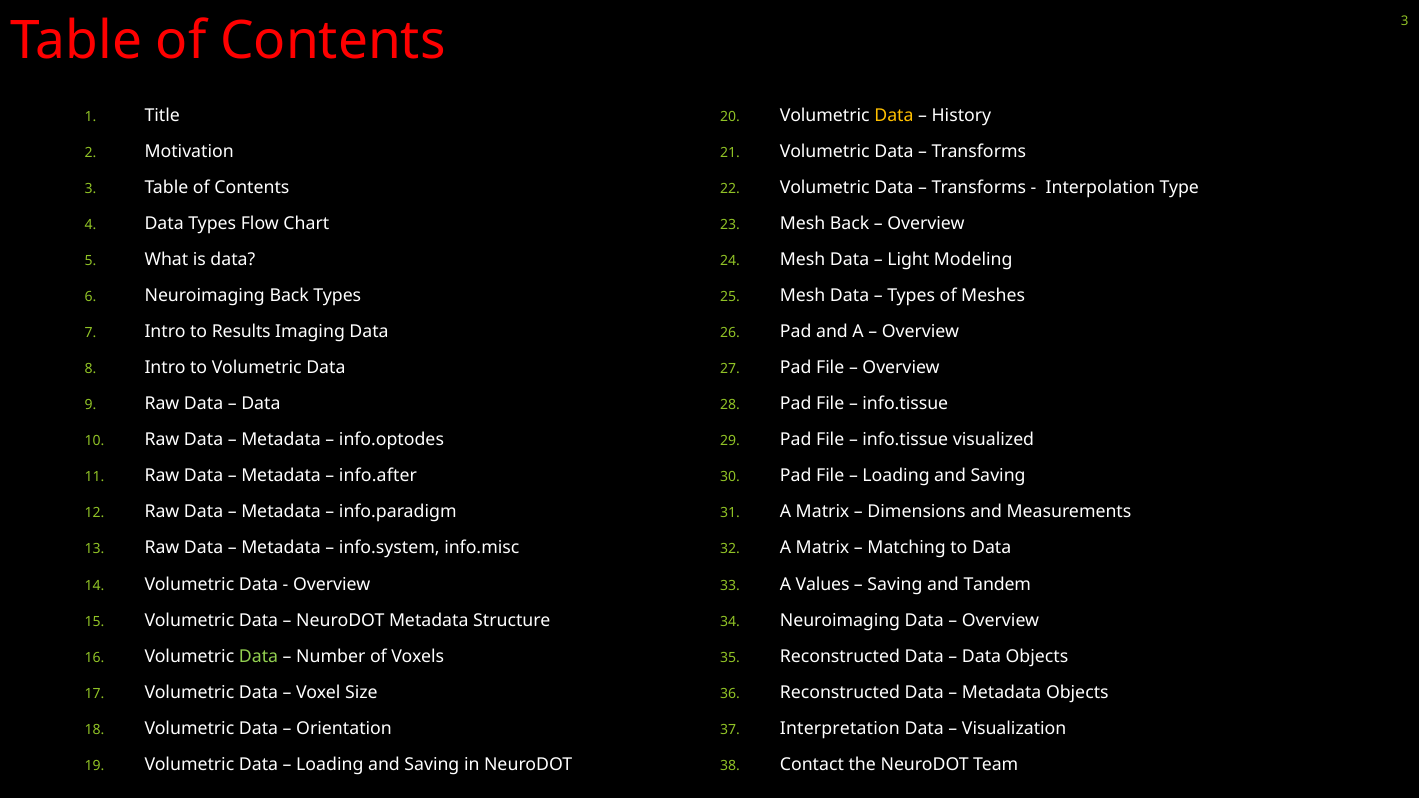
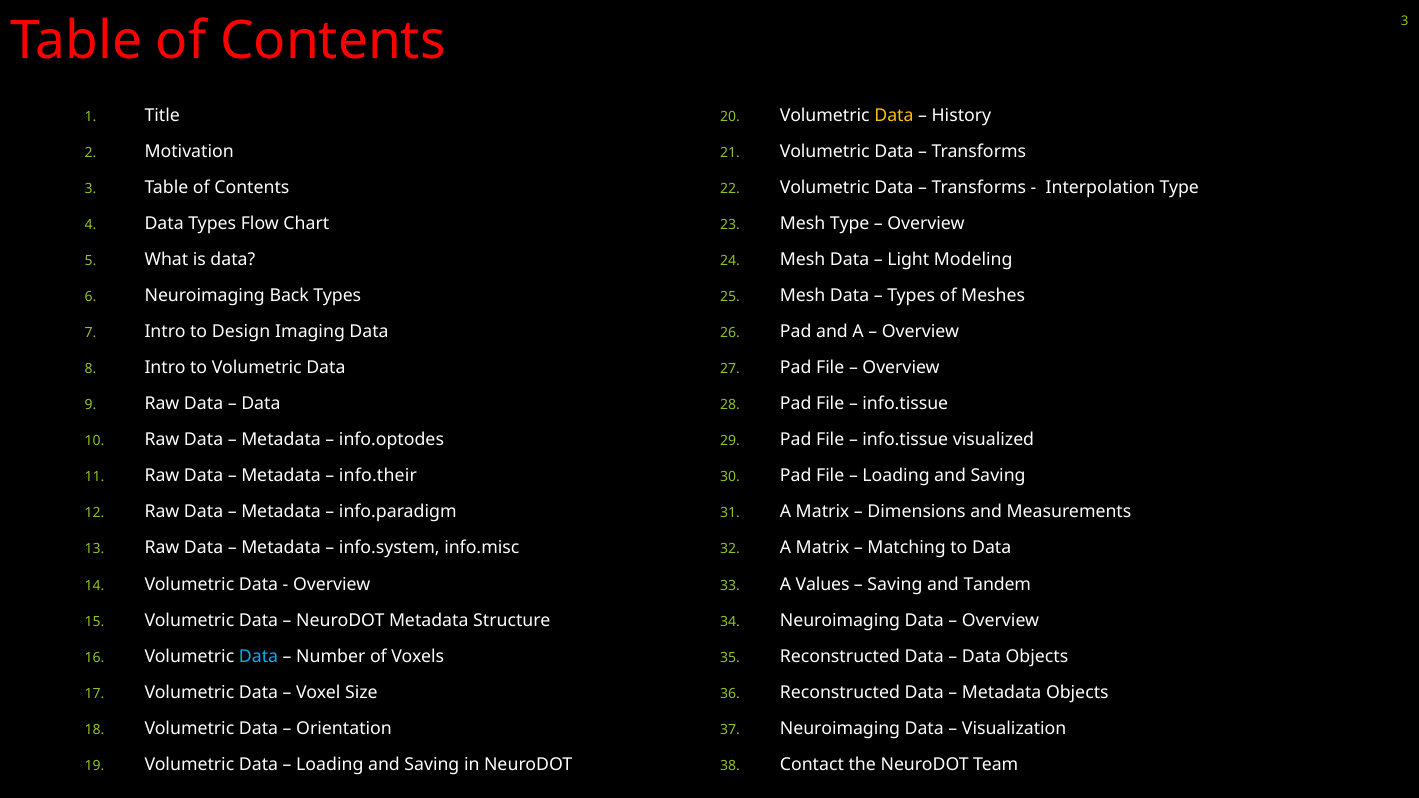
Mesh Back: Back -> Type
Results: Results -> Design
info.after: info.after -> info.their
Data at (259, 656) colour: light green -> light blue
Interpretation at (840, 729): Interpretation -> Neuroimaging
